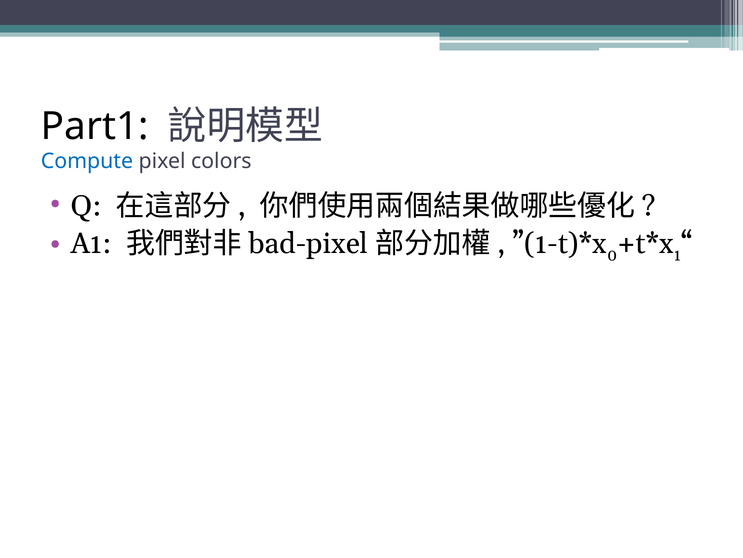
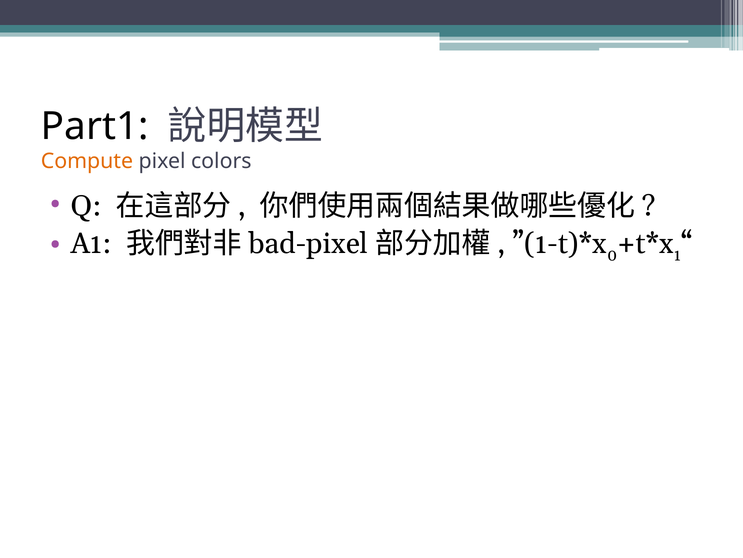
Compute colour: blue -> orange
